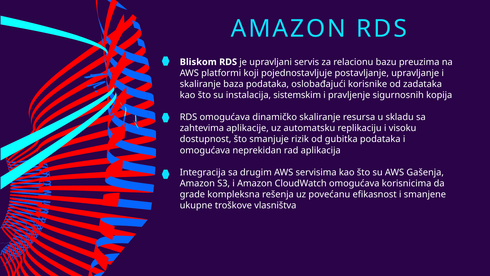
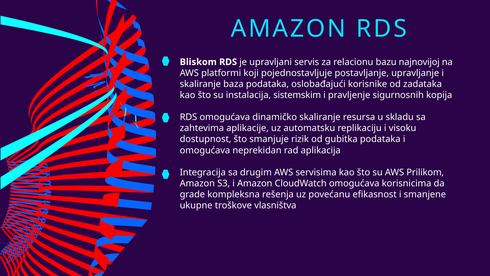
preuzima: preuzima -> najnovijoj
Gašenja: Gašenja -> Prilikom
